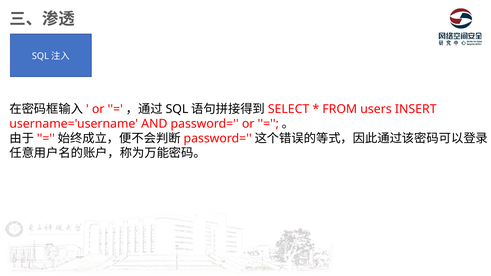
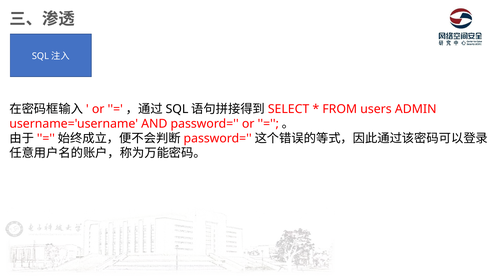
INSERT: INSERT -> ADMIN
